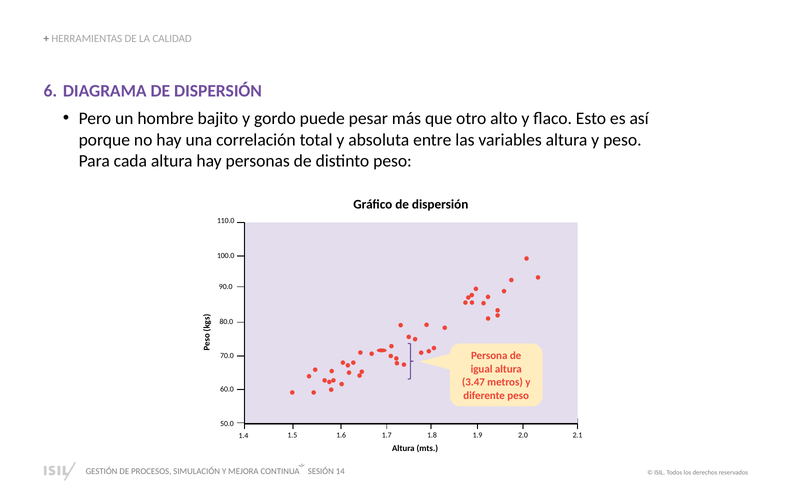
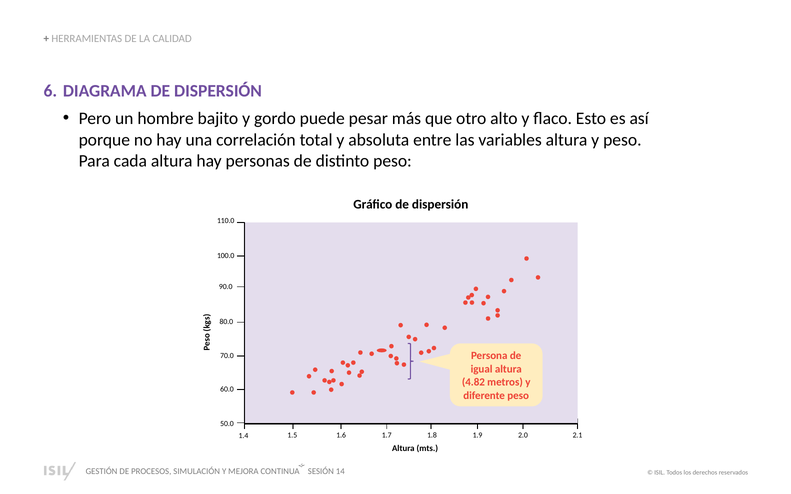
3.47: 3.47 -> 4.82
